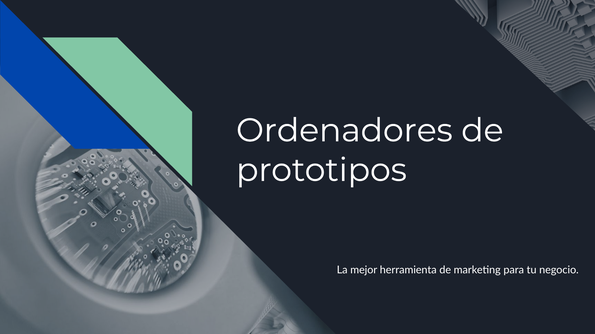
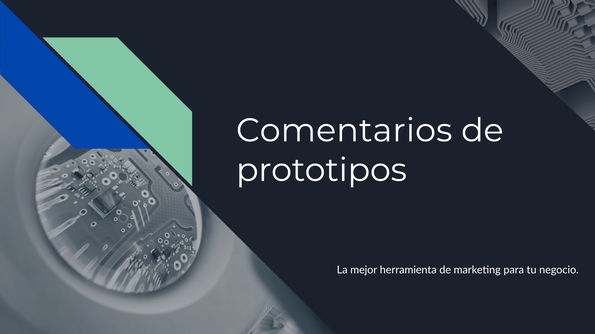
Ordenadores: Ordenadores -> Comentarios
